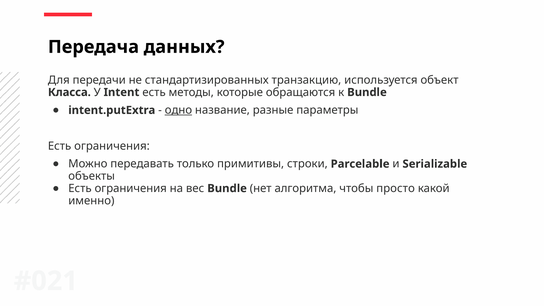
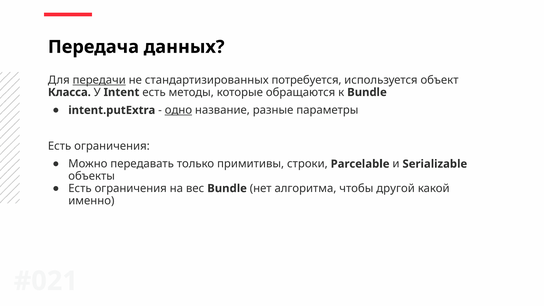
передачи underline: none -> present
транзакцию: транзакцию -> потребуется
просто: просто -> другой
